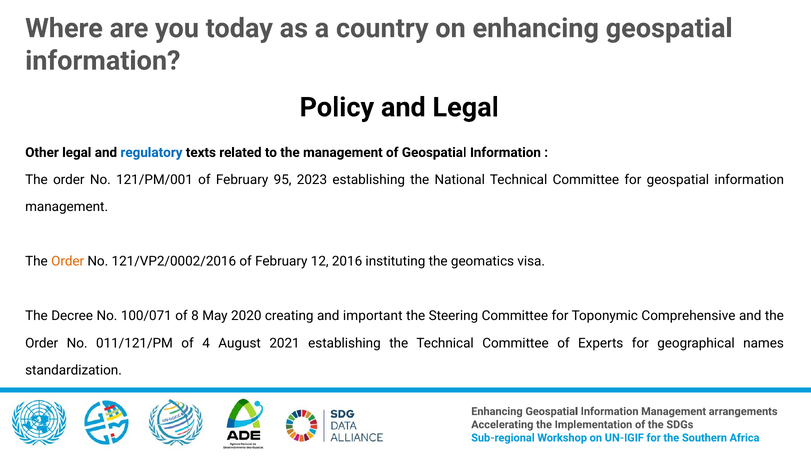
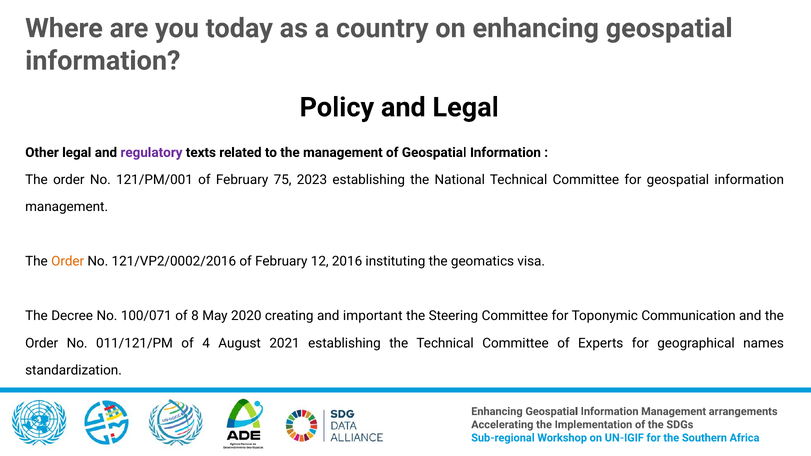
regulatory colour: blue -> purple
95: 95 -> 75
Comprehensive: Comprehensive -> Communication
